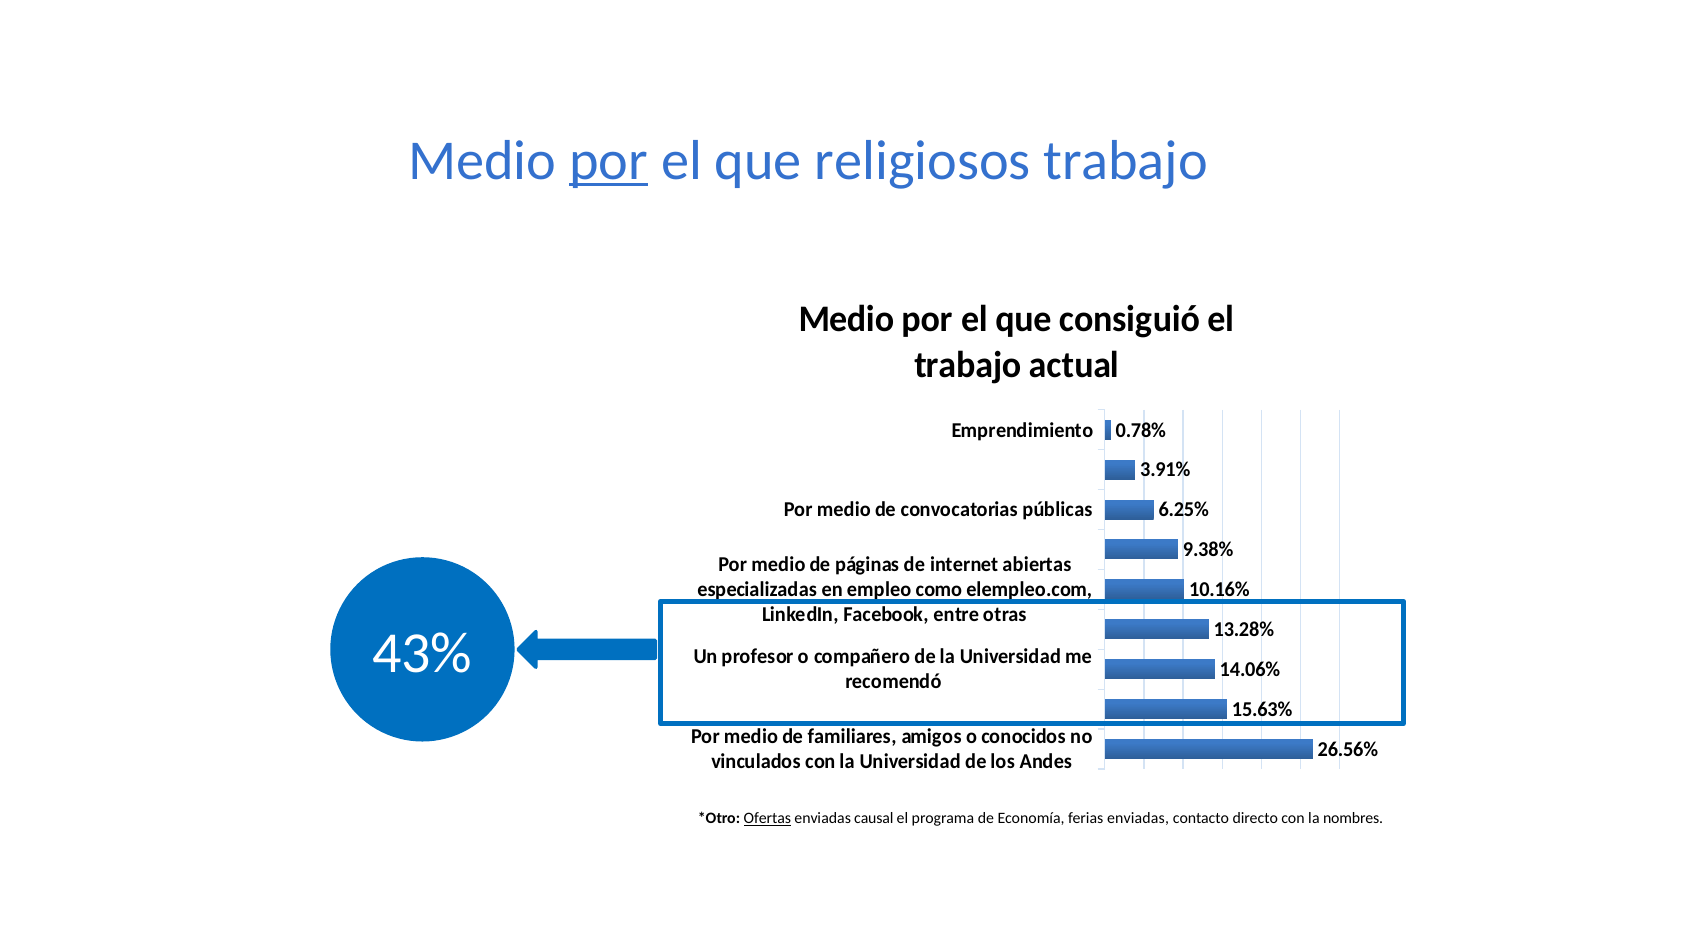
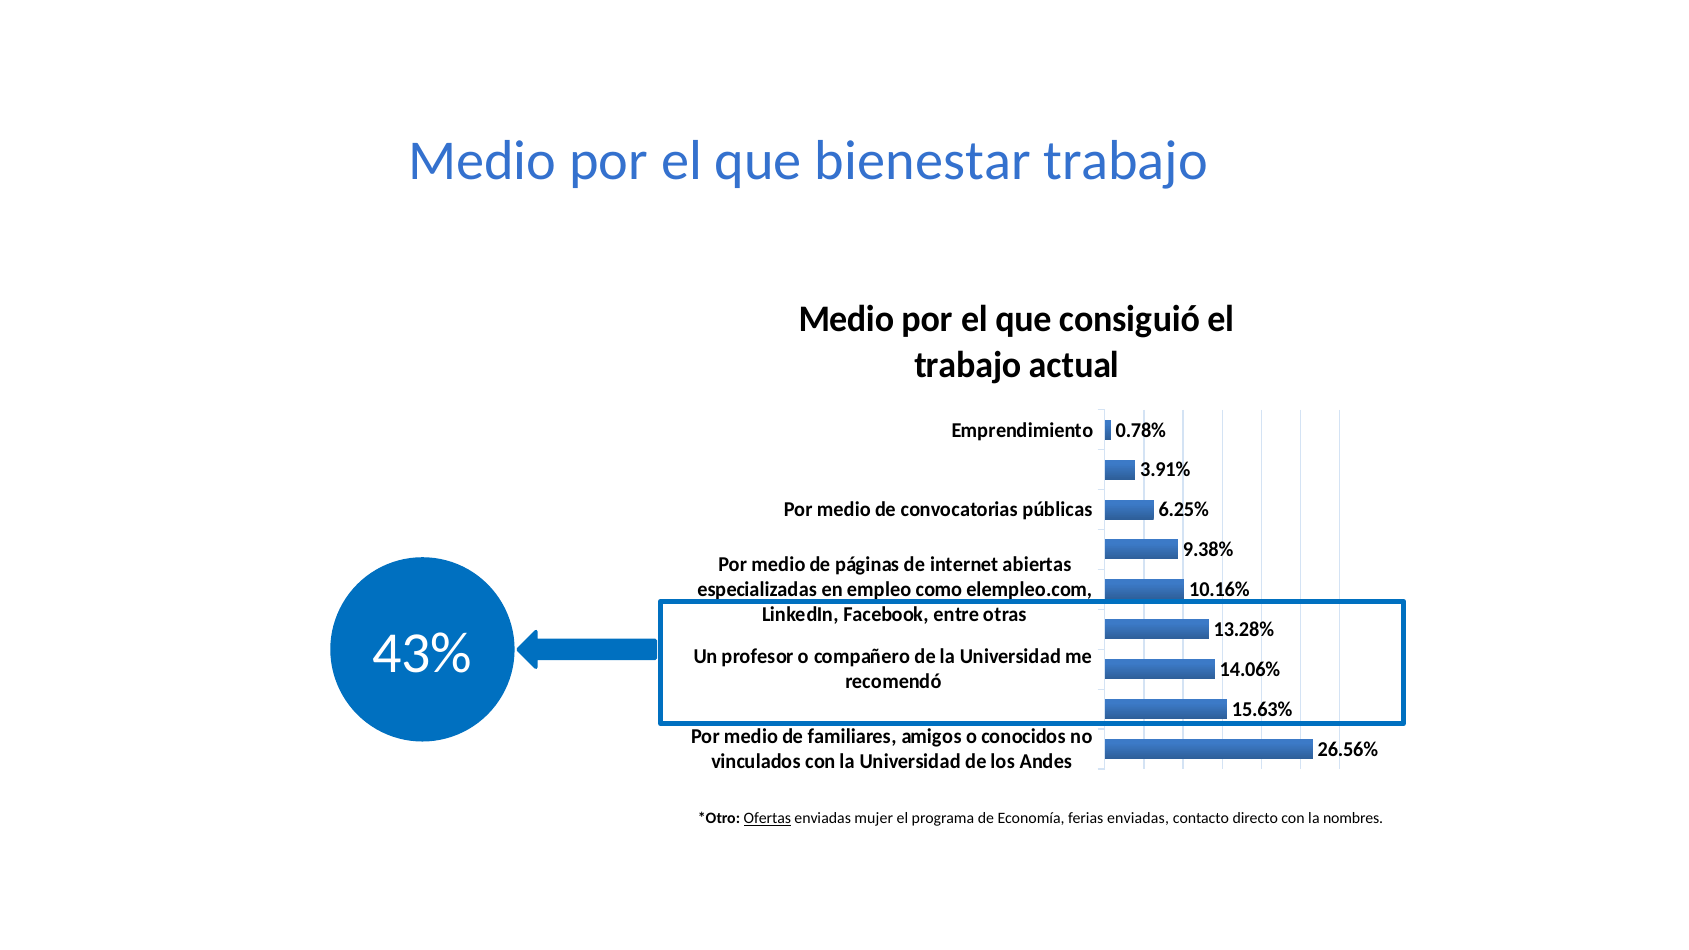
por at (609, 161) underline: present -> none
religiosos: religiosos -> bienestar
causal: causal -> mujer
